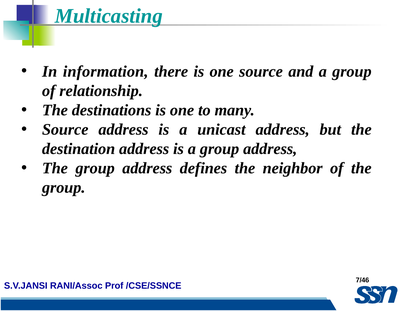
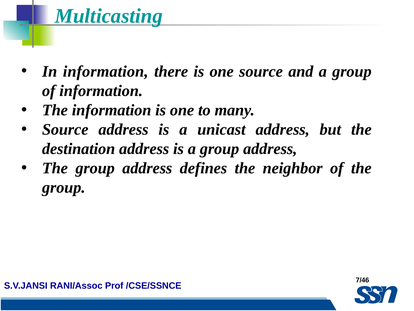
of relationship: relationship -> information
The destinations: destinations -> information
